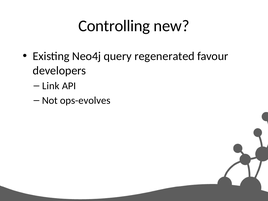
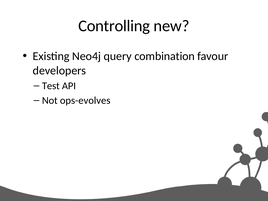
regenerated: regenerated -> combination
Link: Link -> Test
